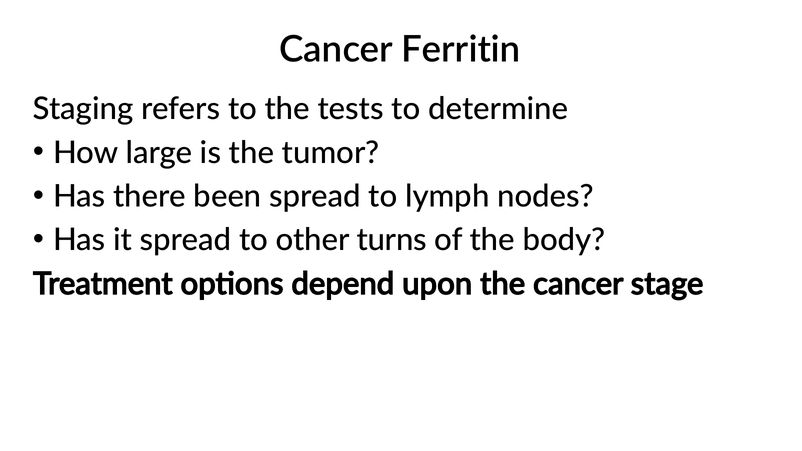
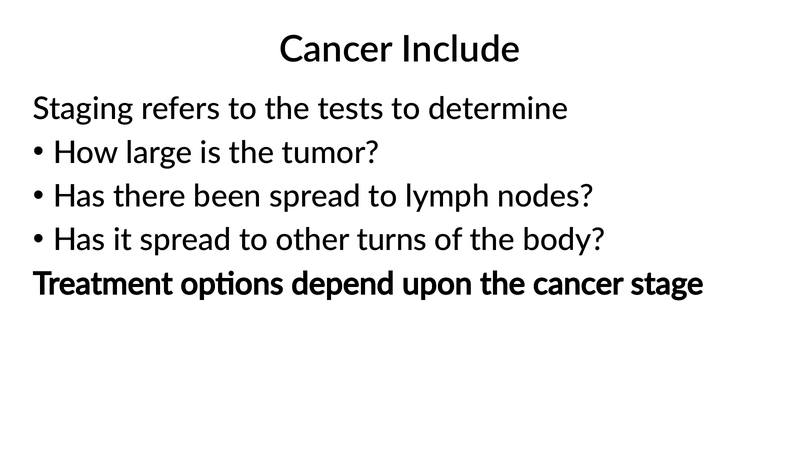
Ferritin: Ferritin -> Include
